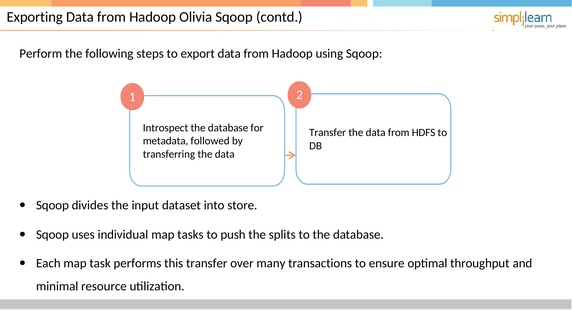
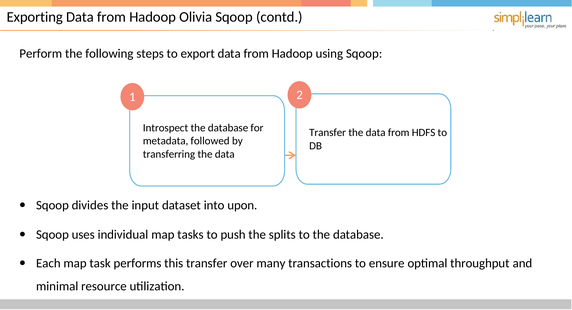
store: store -> upon
